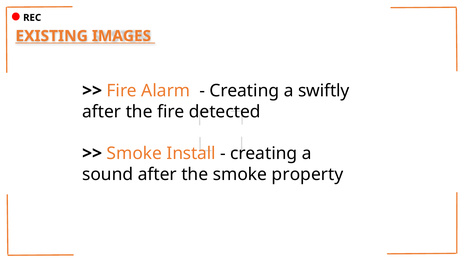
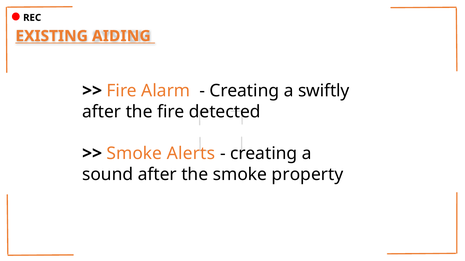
IMAGES: IMAGES -> AIDING
Install: Install -> Alerts
